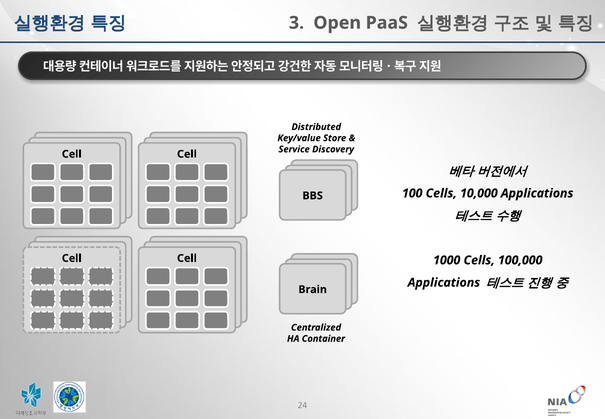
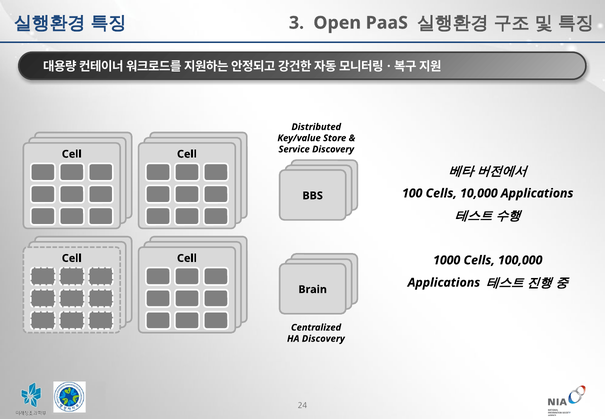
HA Container: Container -> Discovery
